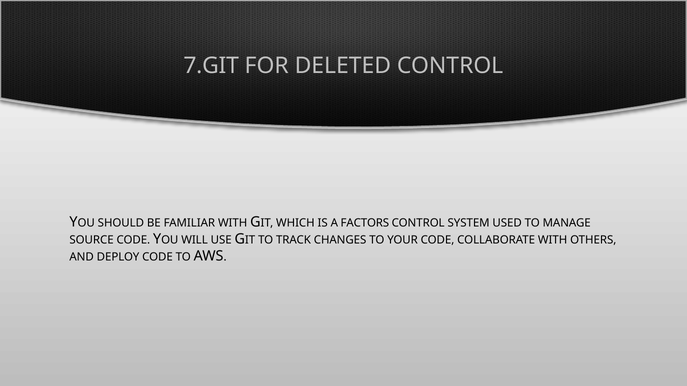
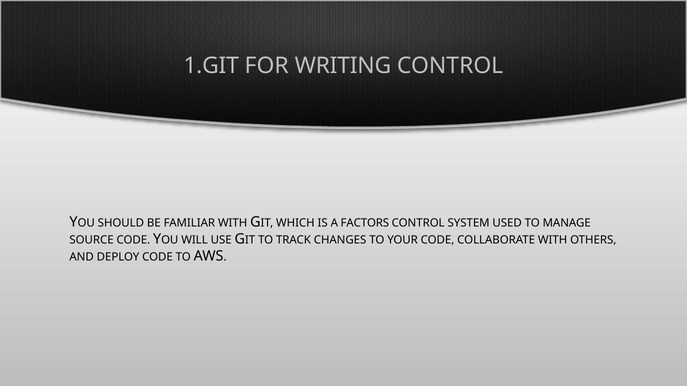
7.GIT: 7.GIT -> 1.GIT
DELETED: DELETED -> WRITING
